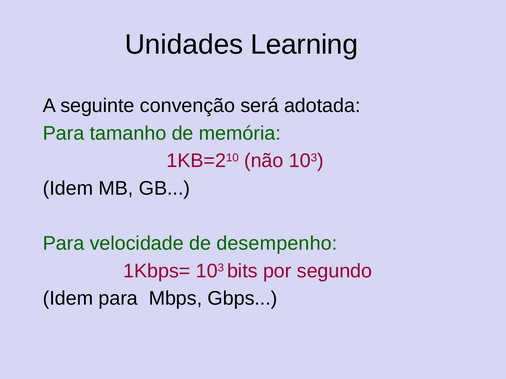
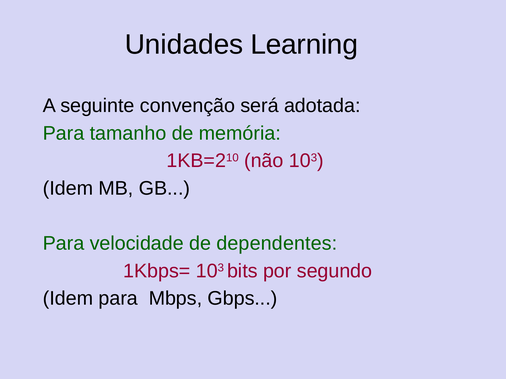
desempenho: desempenho -> dependentes
